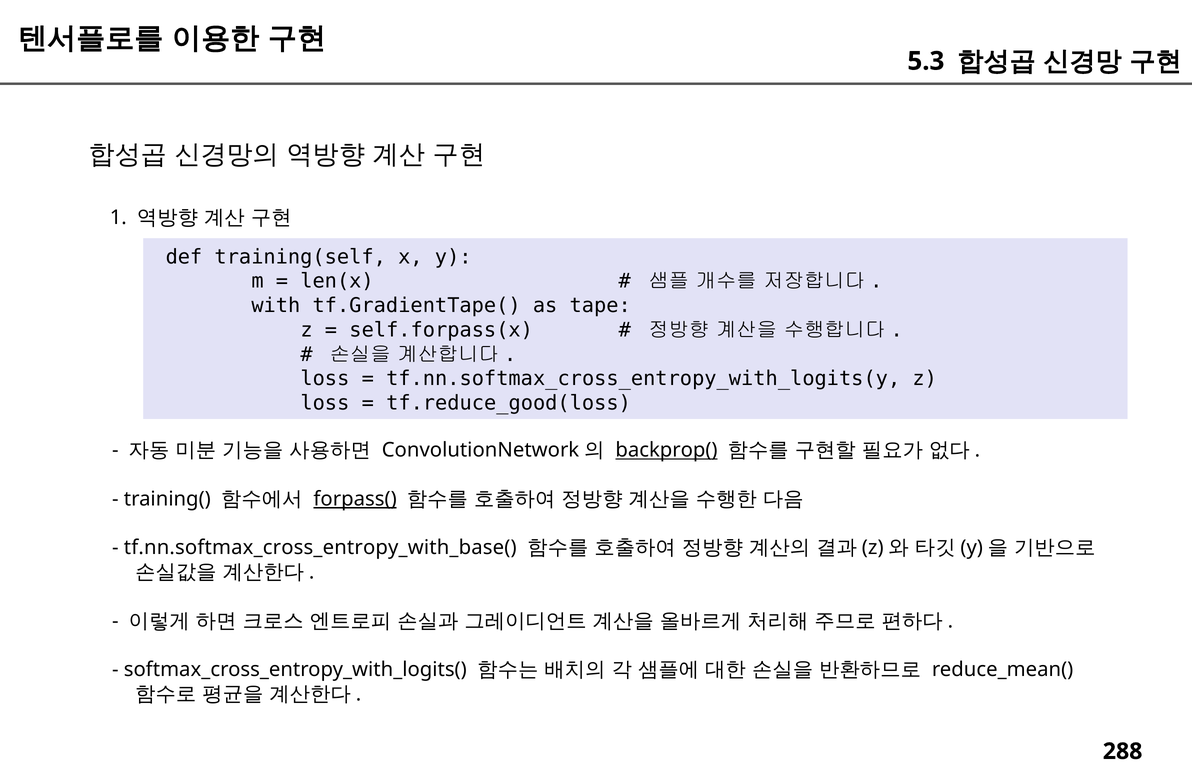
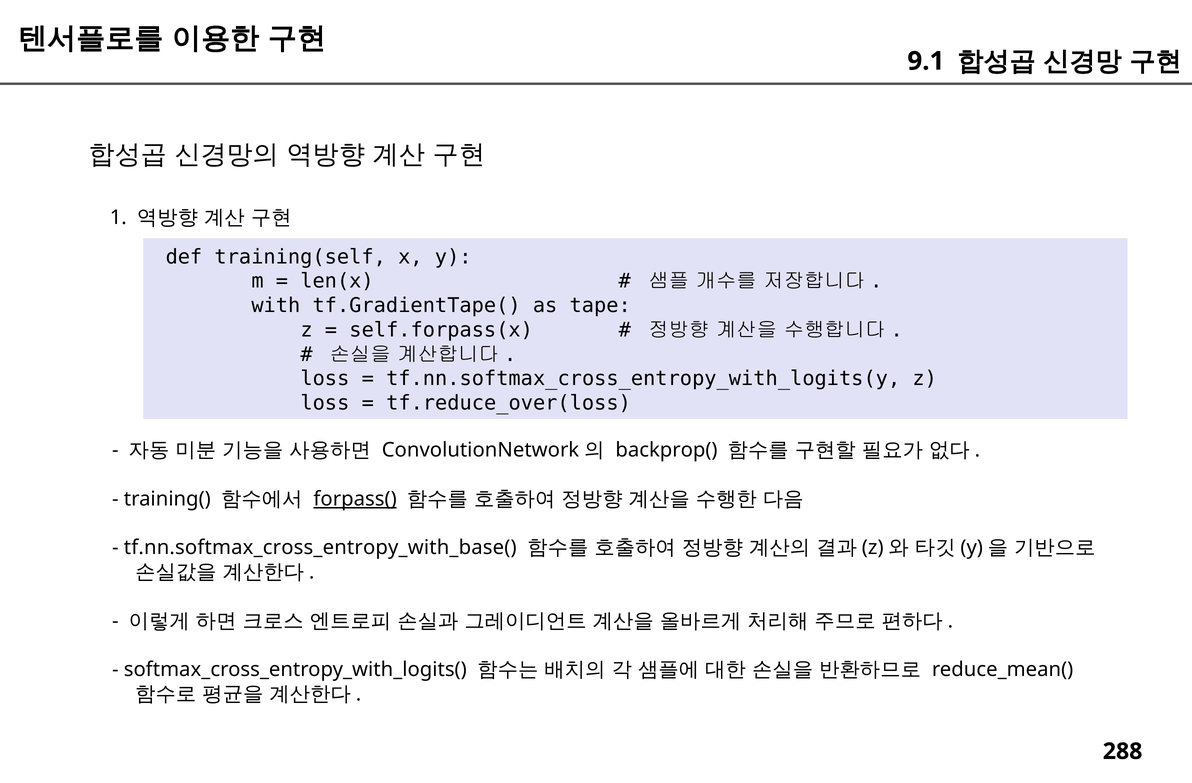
5.3: 5.3 -> 9.1
tf.reduce_good(loss: tf.reduce_good(loss -> tf.reduce_over(loss
backprop( underline: present -> none
